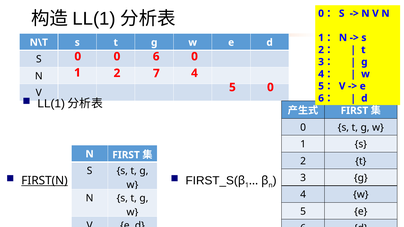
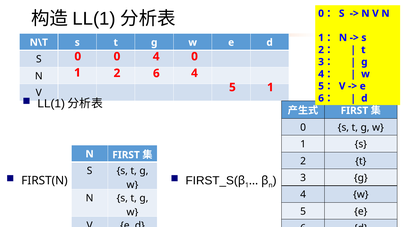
0 6: 6 -> 4
2 7: 7 -> 6
5 0: 0 -> 1
FIRST(N underline: present -> none
